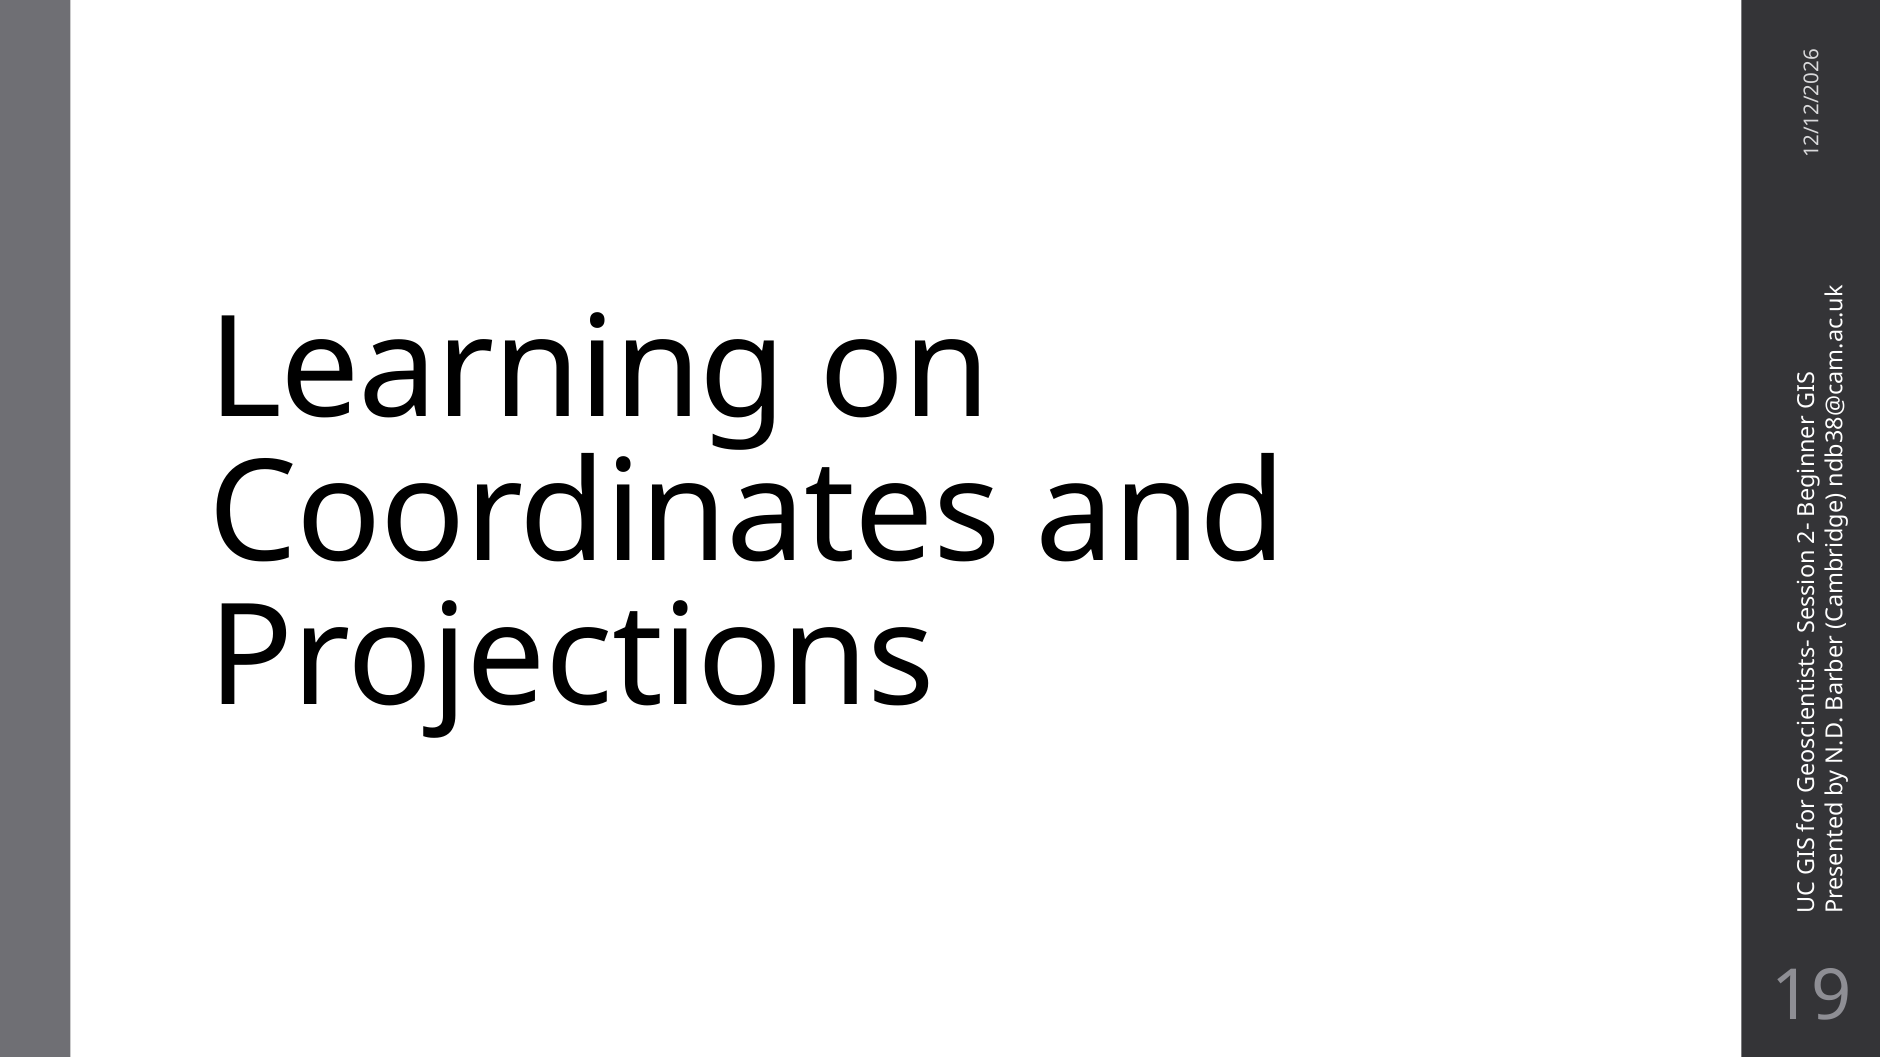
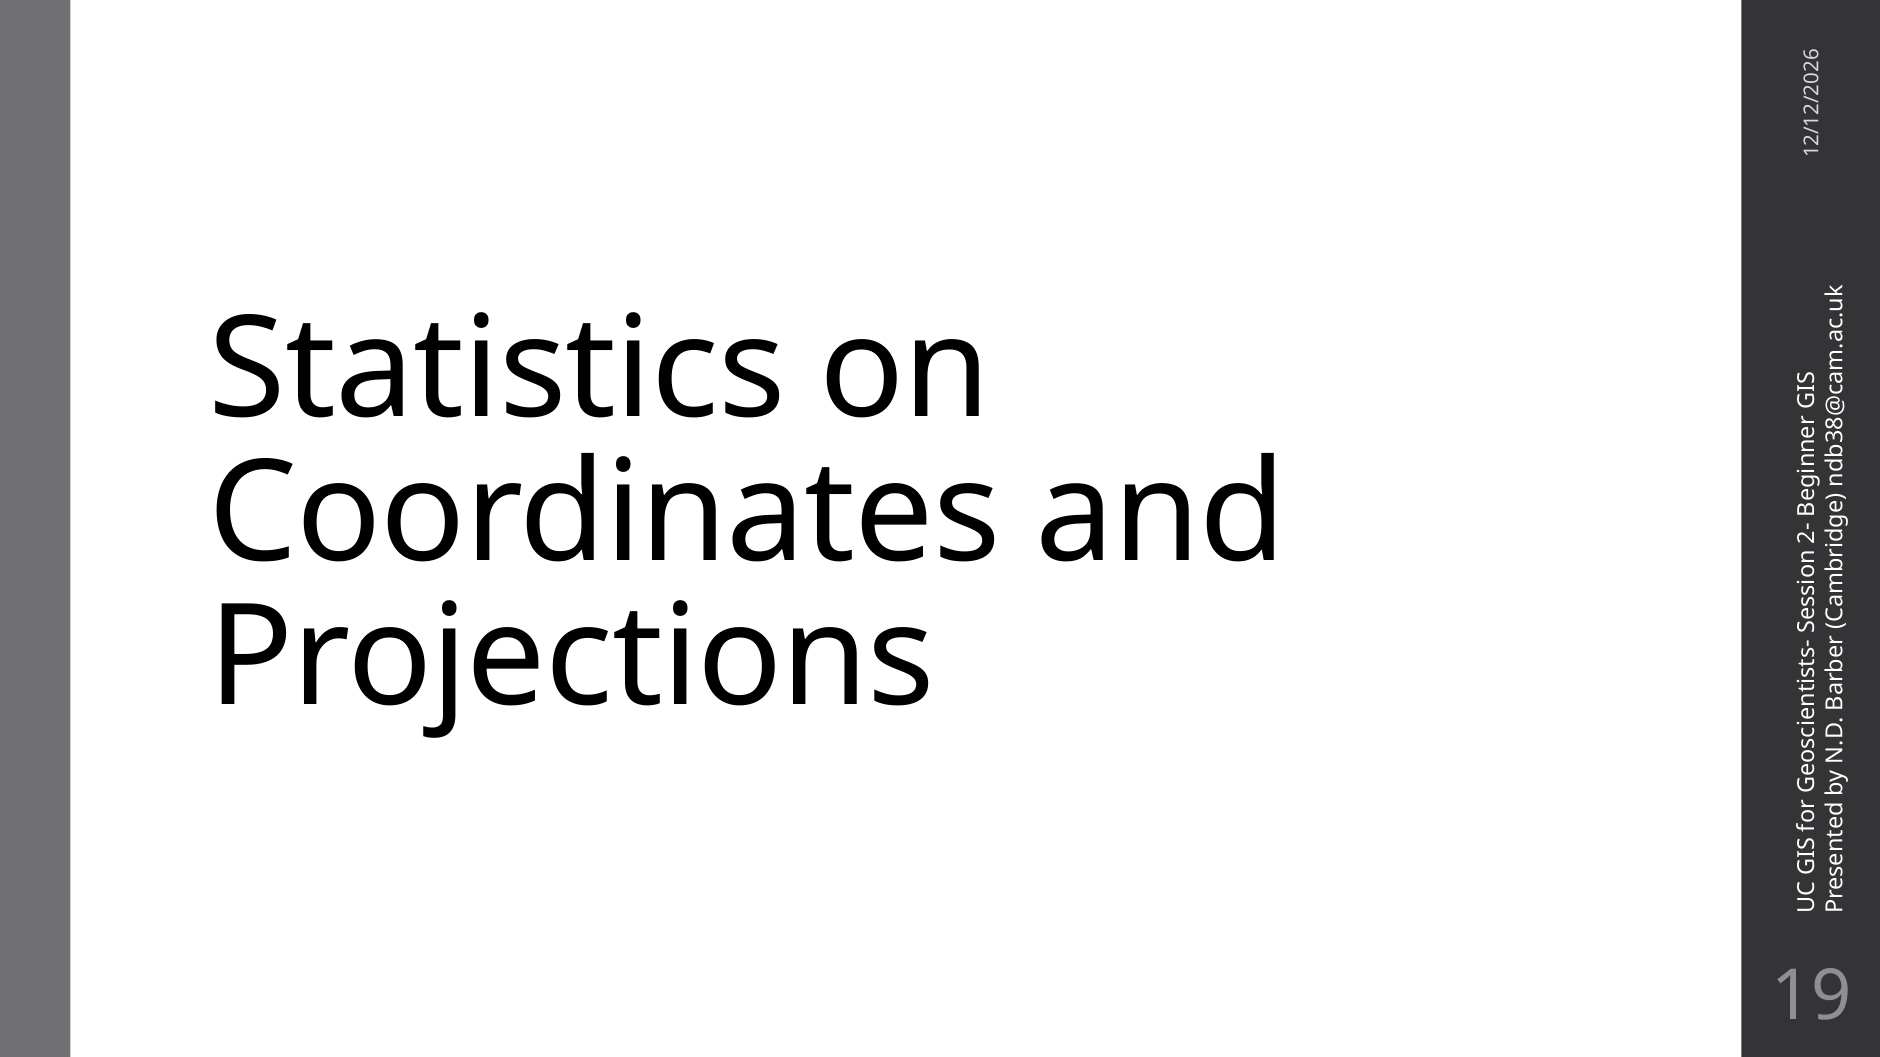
Learning: Learning -> Statistics
